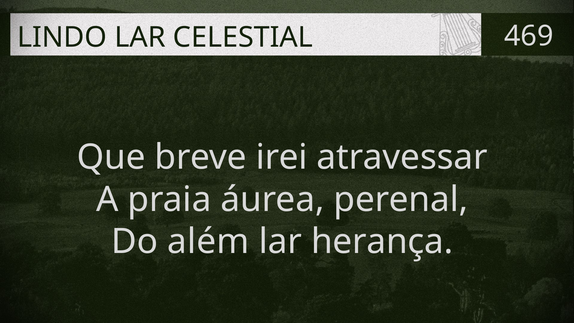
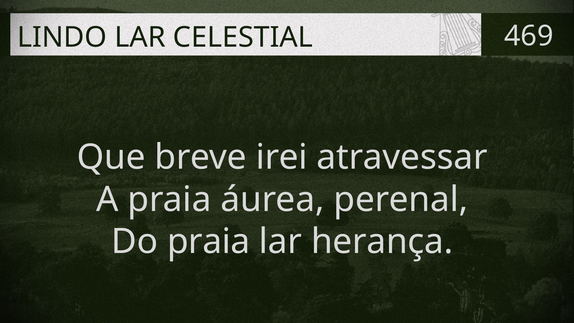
Do além: além -> praia
